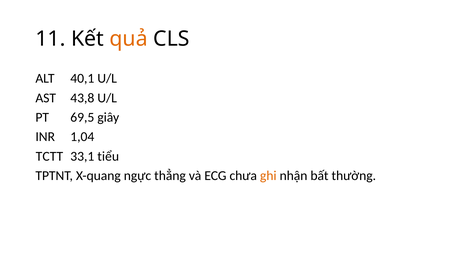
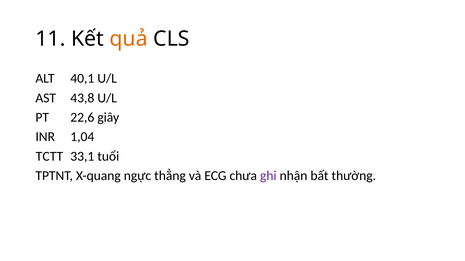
69,5: 69,5 -> 22,6
tiểu: tiểu -> tuổi
ghi colour: orange -> purple
